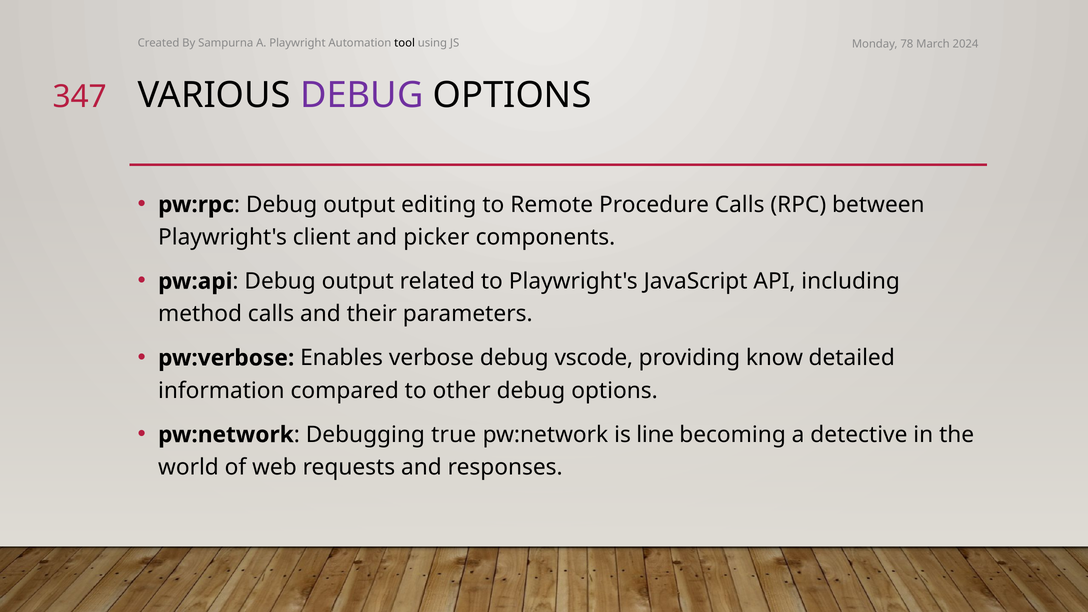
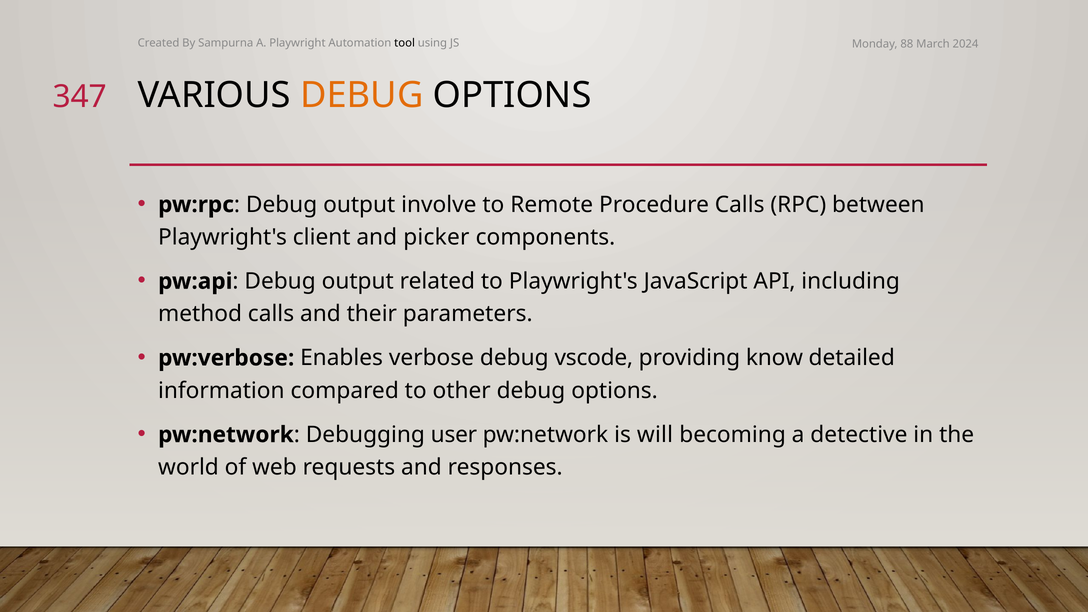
78: 78 -> 88
DEBUG at (362, 95) colour: purple -> orange
editing: editing -> involve
true: true -> user
line: line -> will
